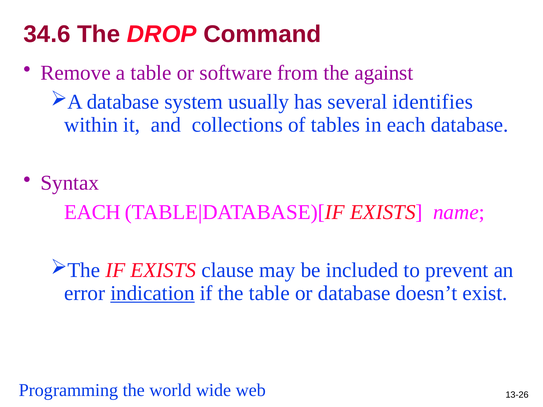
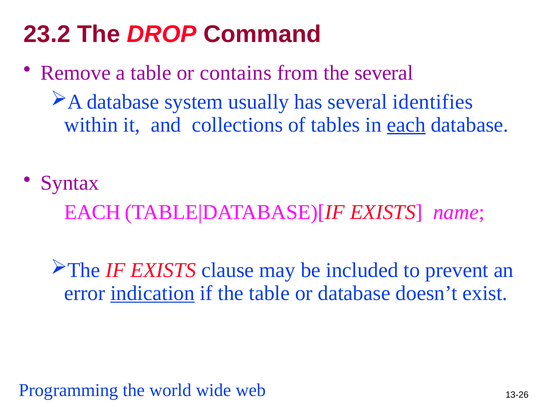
34.6: 34.6 -> 23.2
software: software -> contains
the against: against -> several
each at (406, 125) underline: none -> present
